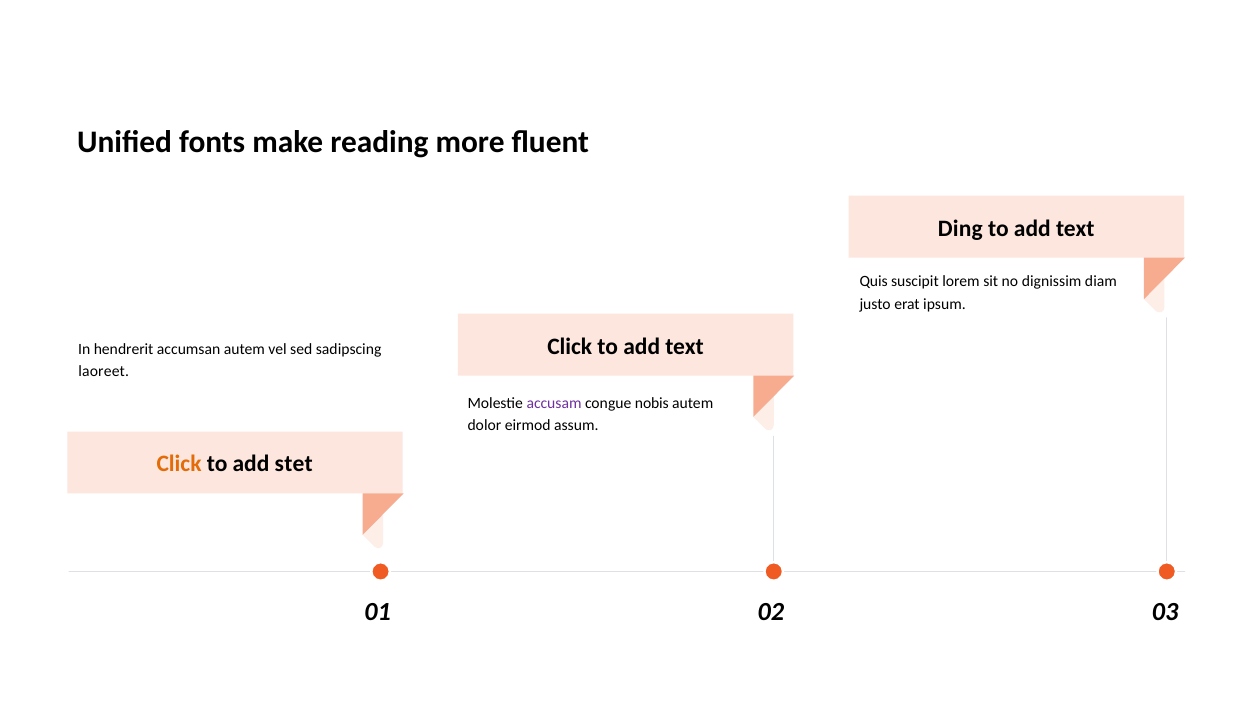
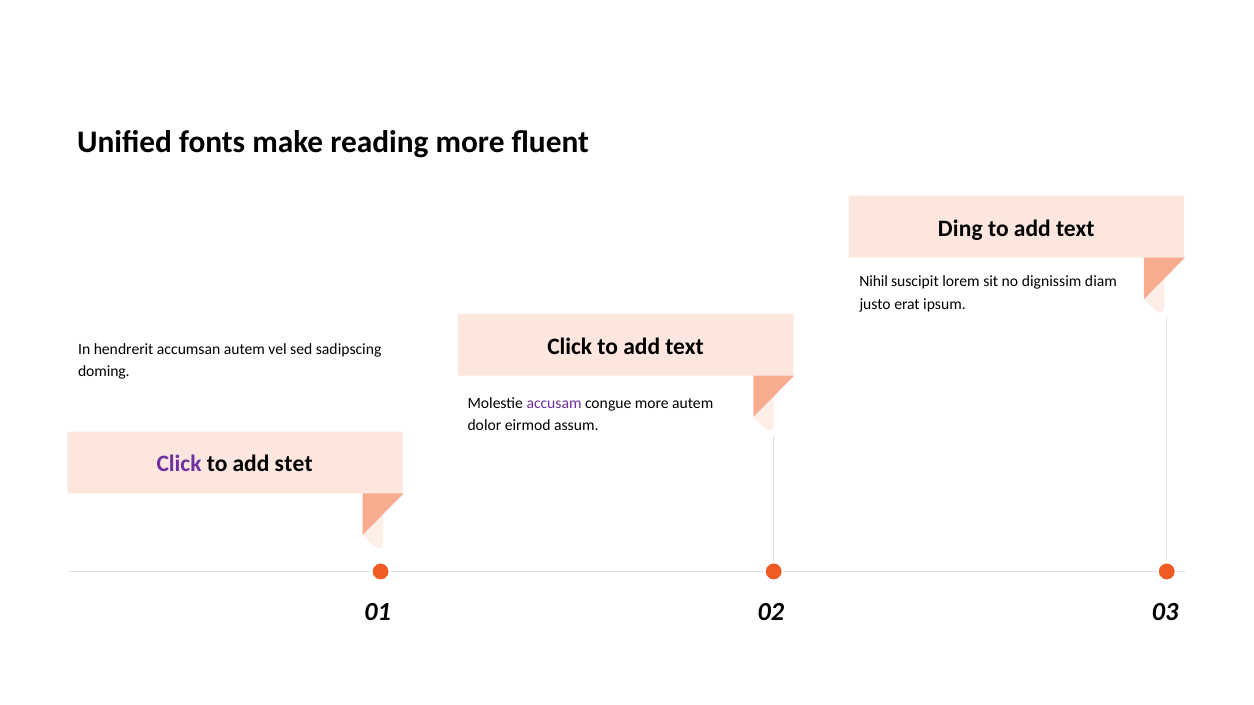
Quis: Quis -> Nihil
laoreet: laoreet -> doming
congue nobis: nobis -> more
Click at (179, 464) colour: orange -> purple
